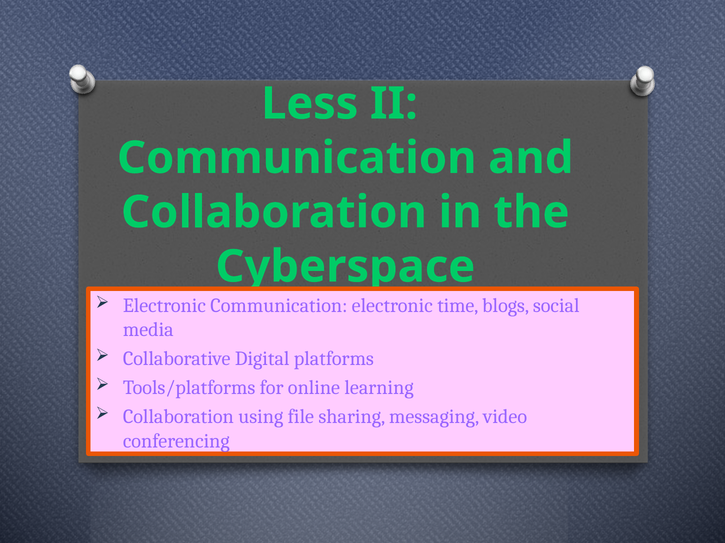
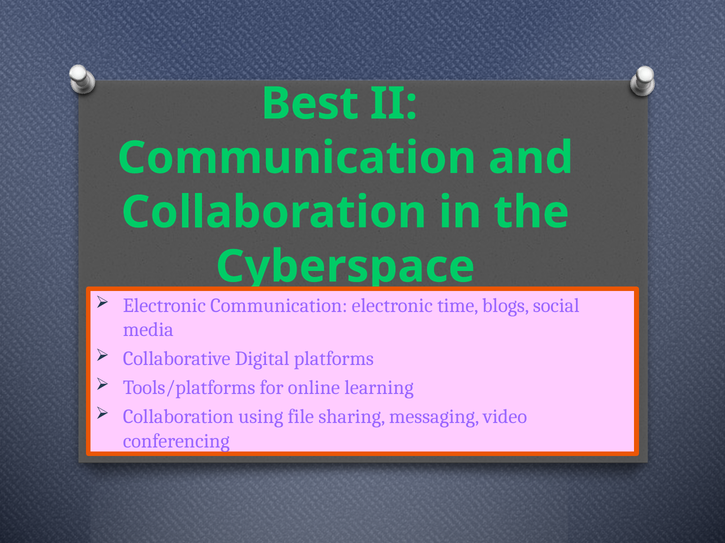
Less: Less -> Best
